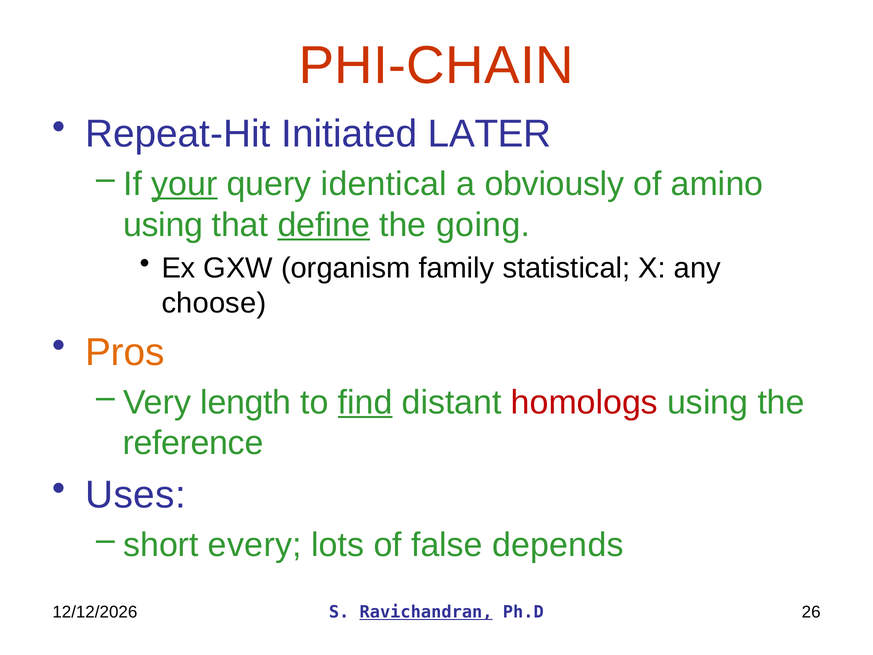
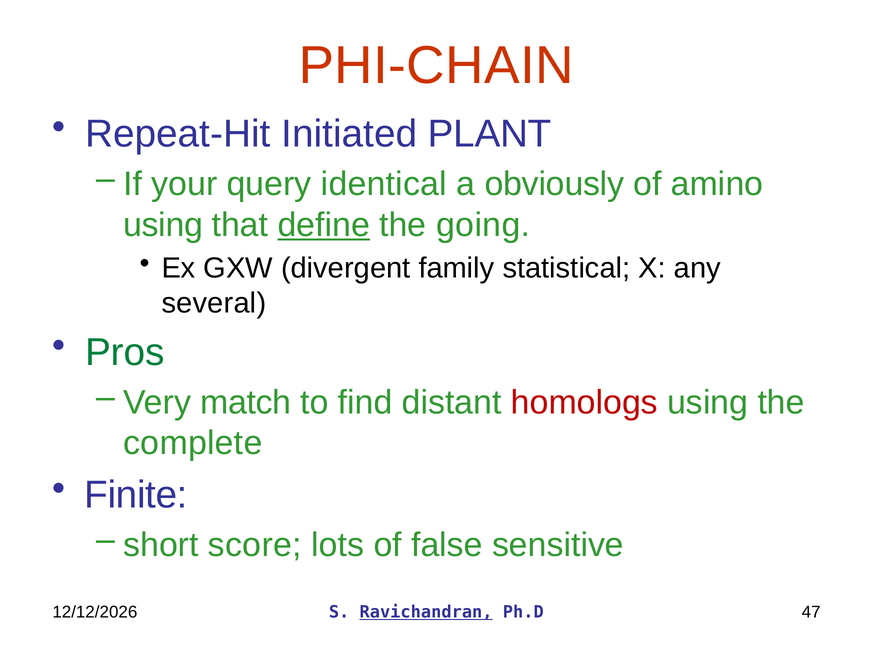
LATER: LATER -> PLANT
your underline: present -> none
organism: organism -> divergent
choose: choose -> several
Pros colour: orange -> green
length: length -> match
find underline: present -> none
reference: reference -> complete
Uses: Uses -> Finite
every: every -> score
depends: depends -> sensitive
26: 26 -> 47
